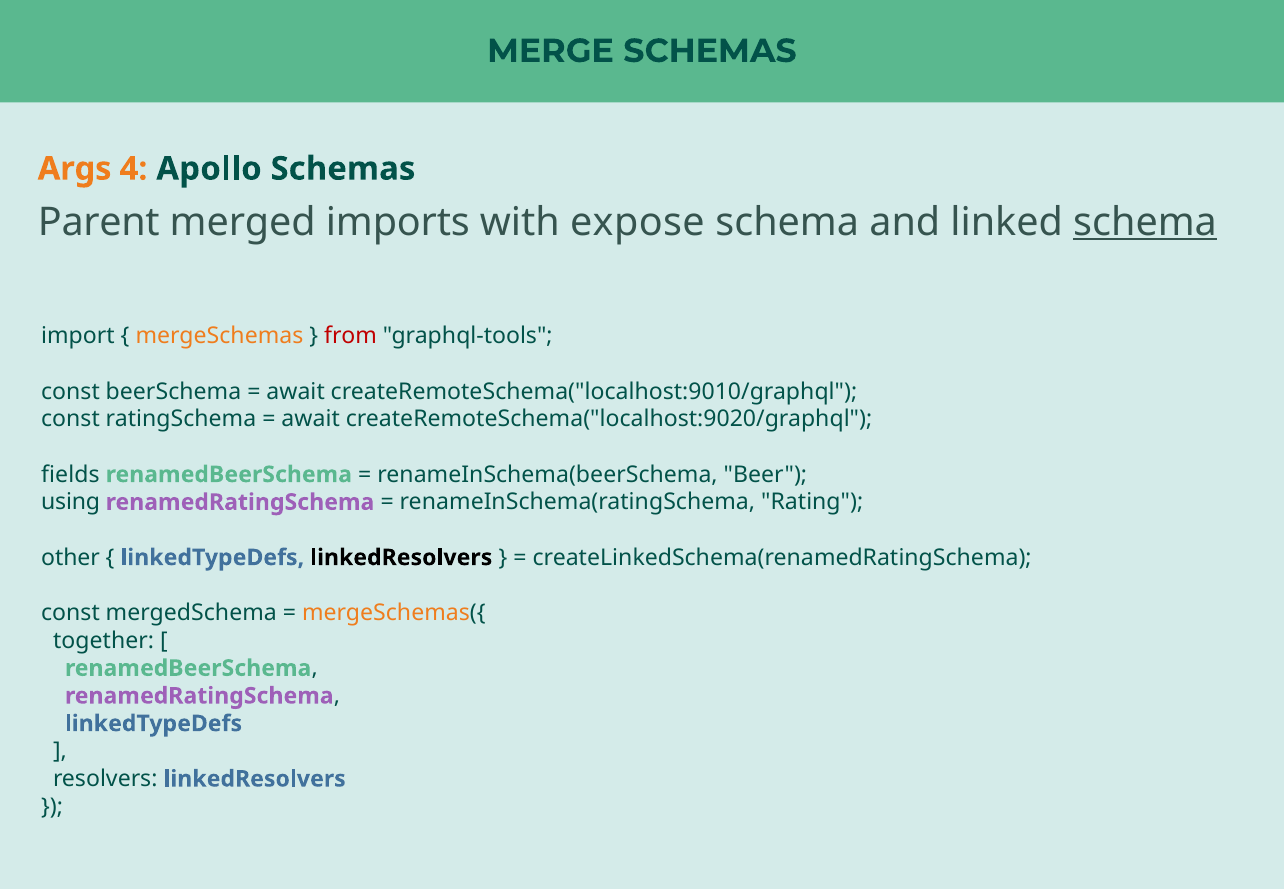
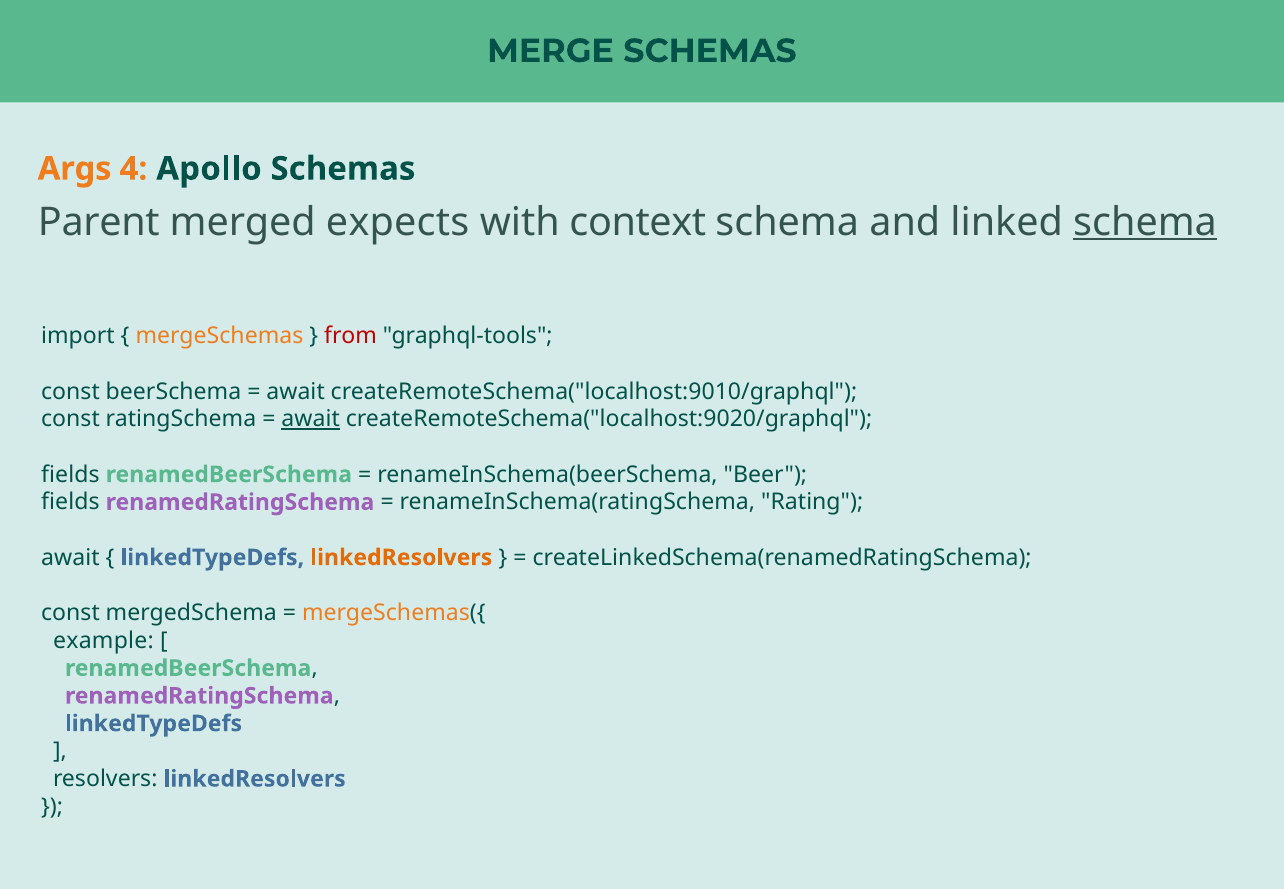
imports: imports -> expects
expose: expose -> context
await at (311, 419) underline: none -> present
using at (71, 502): using -> fields
other at (71, 557): other -> await
linkedResolvers at (401, 557) colour: black -> orange
together: together -> example
